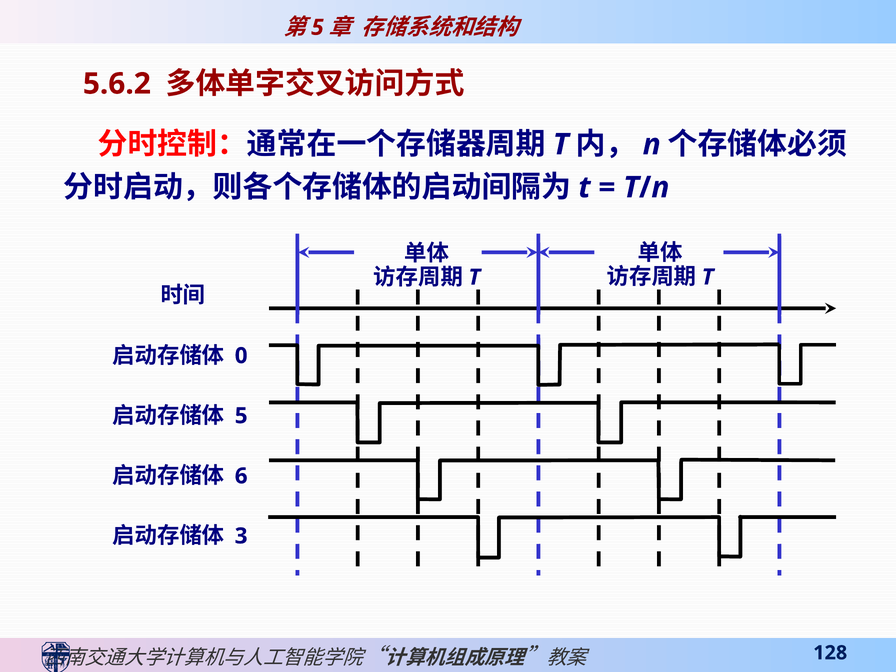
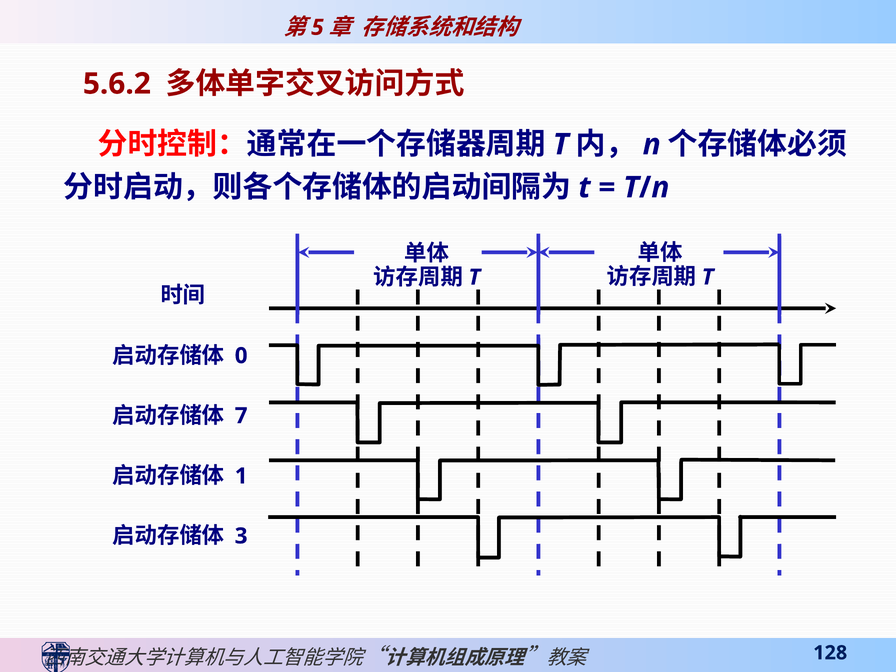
5 at (241, 416): 5 -> 7
6: 6 -> 1
